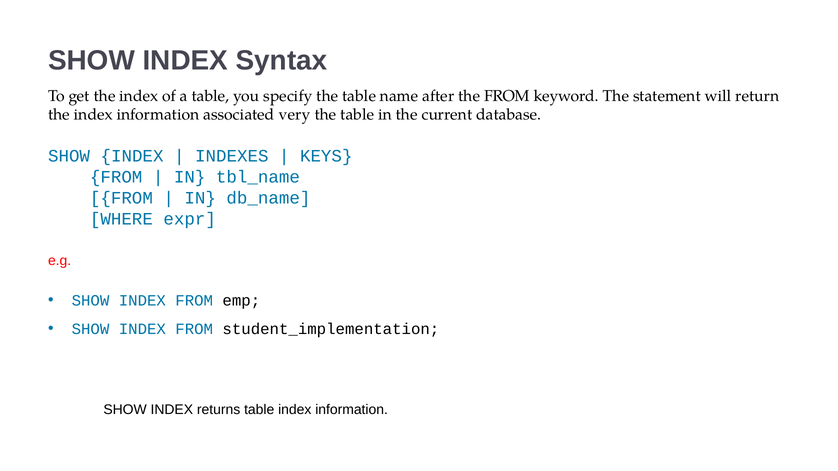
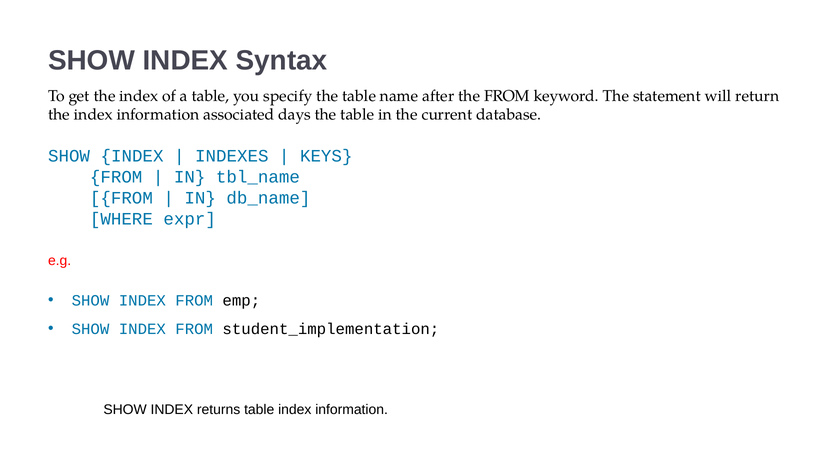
very: very -> days
